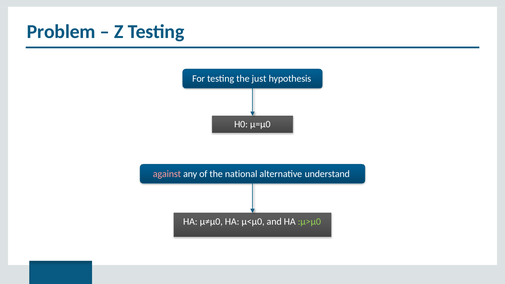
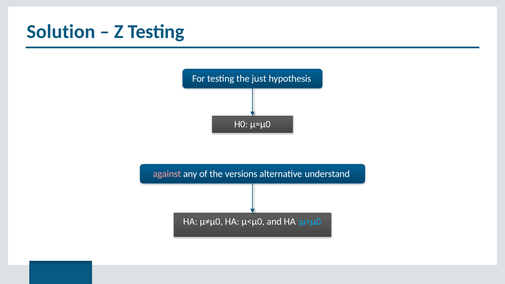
Problem: Problem -> Solution
national: national -> versions
:μ>μ0 colour: light green -> light blue
